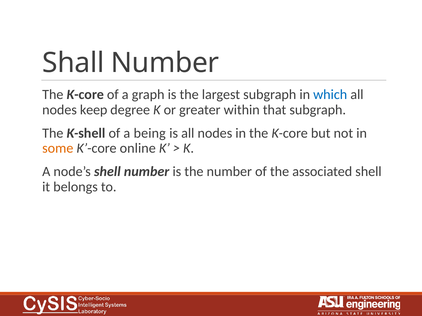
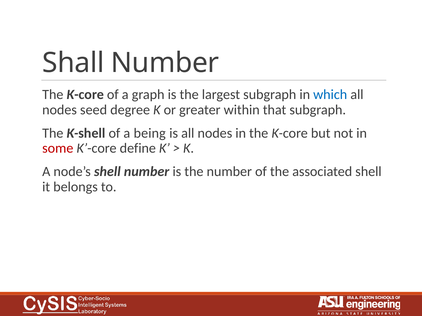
keep: keep -> seed
some colour: orange -> red
online: online -> define
